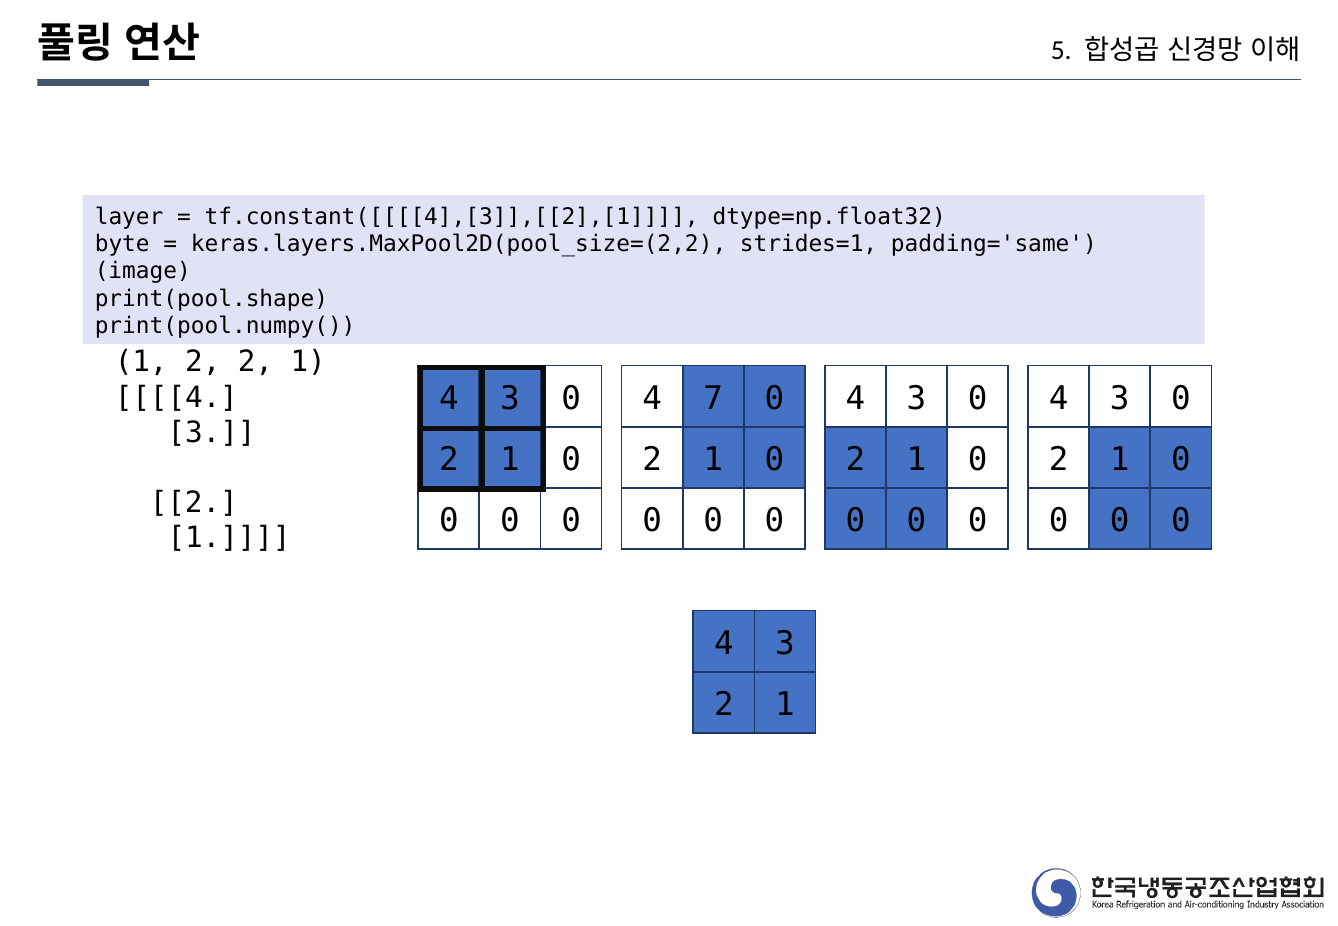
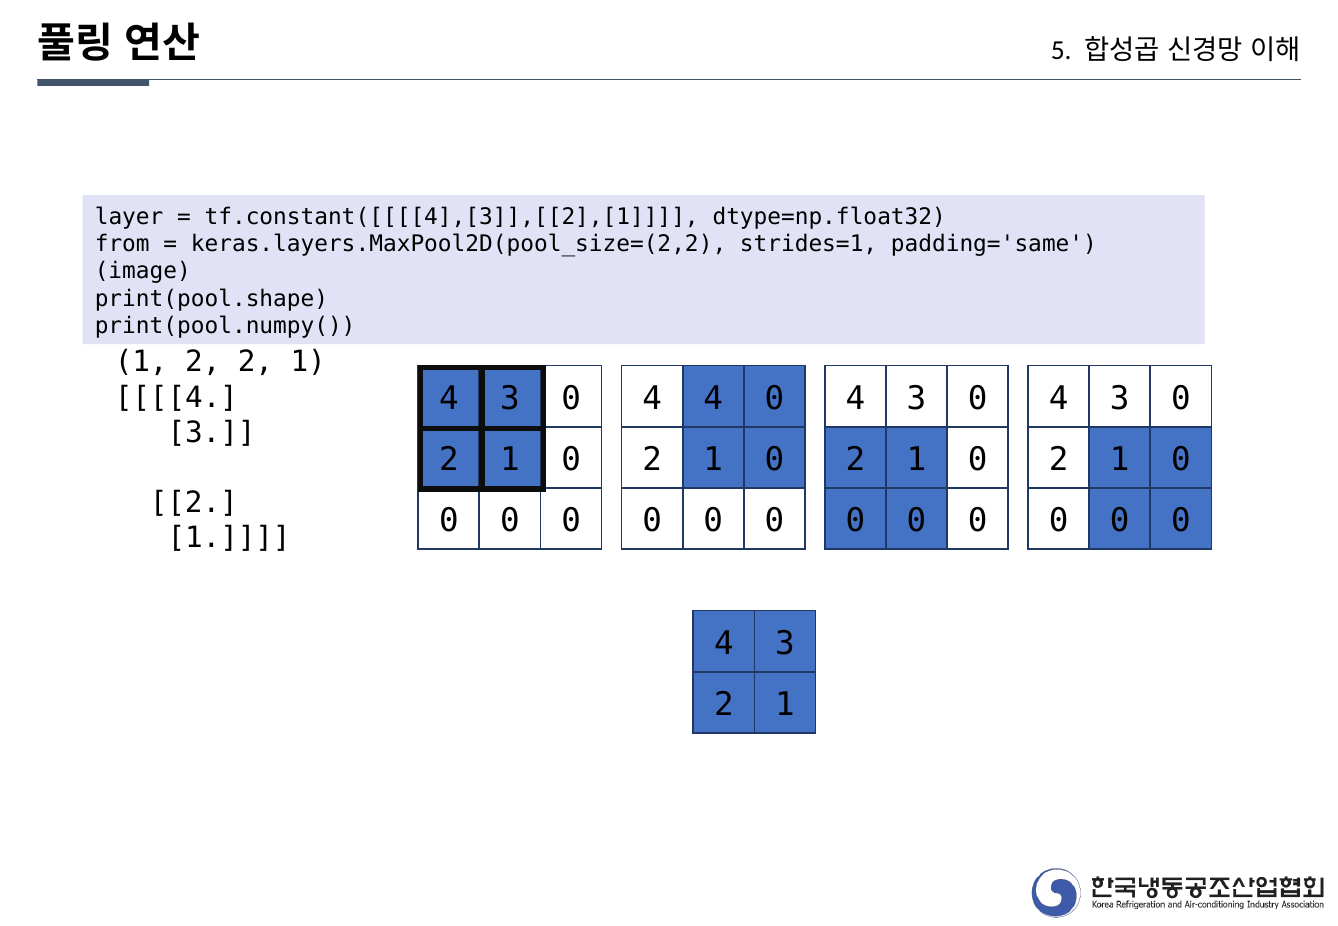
byte: byte -> from
4 7: 7 -> 4
